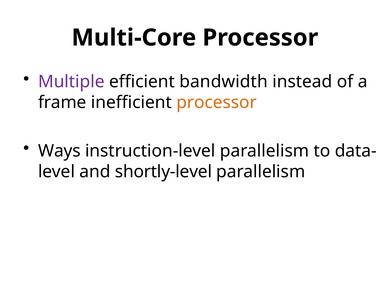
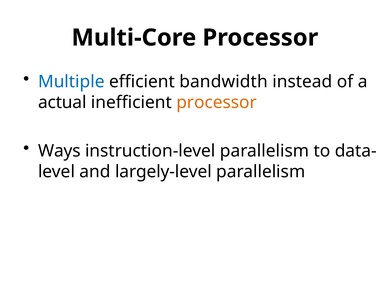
Multiple colour: purple -> blue
frame: frame -> actual
shortly-level: shortly-level -> largely-level
